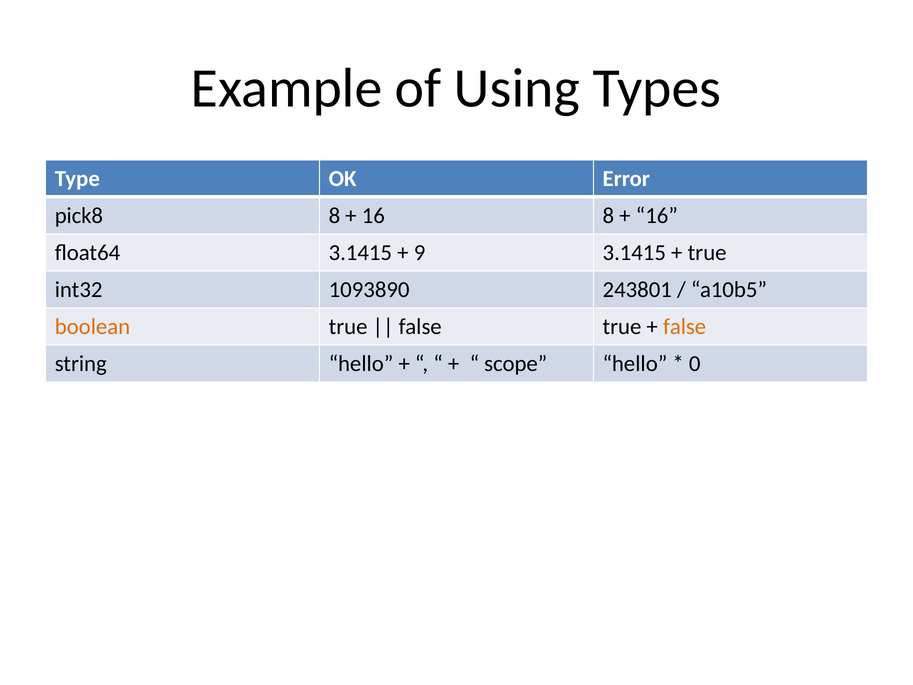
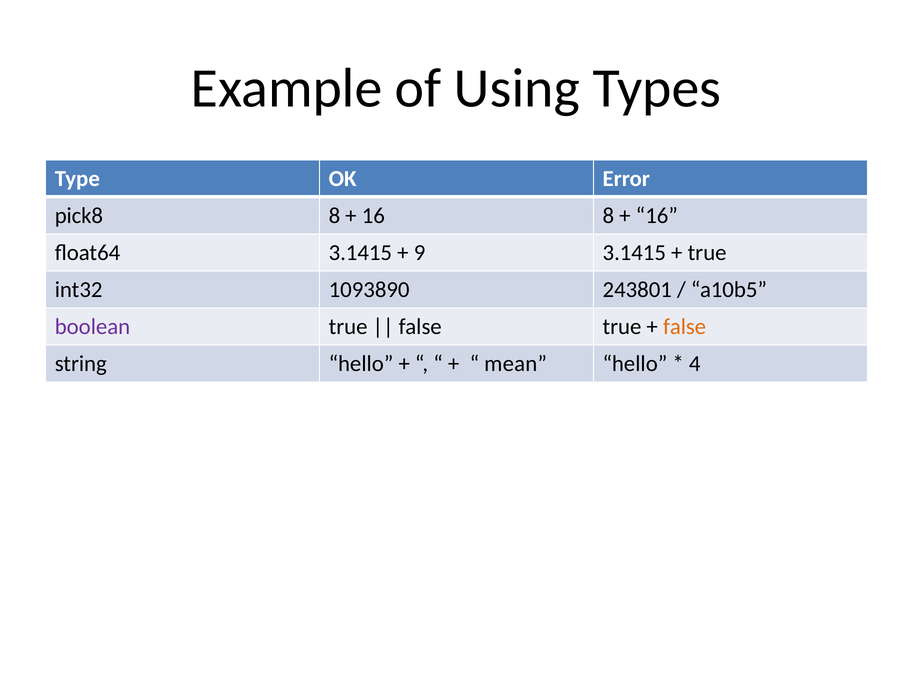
boolean colour: orange -> purple
scope: scope -> mean
0: 0 -> 4
